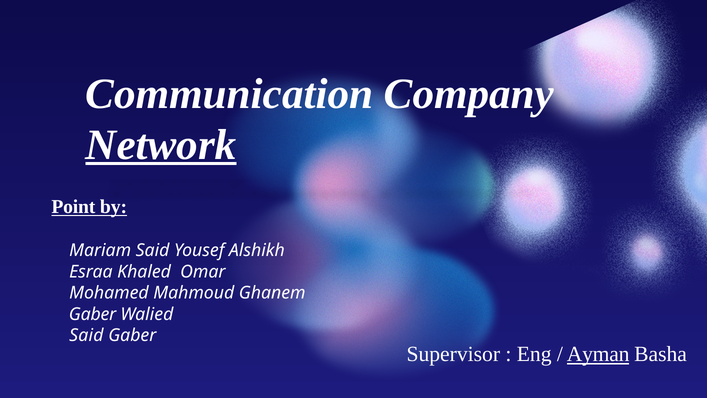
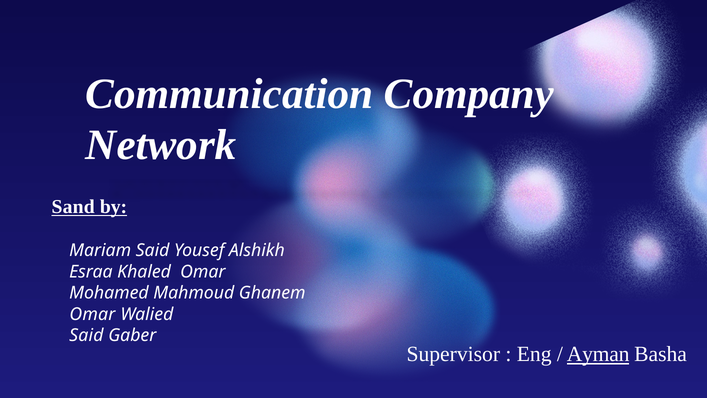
Network underline: present -> none
Point: Point -> Sand
Gaber at (93, 314): Gaber -> Omar
